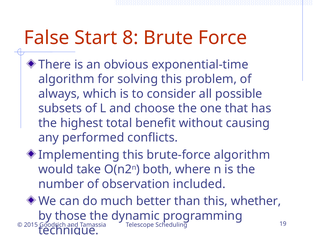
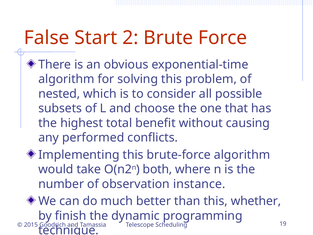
8: 8 -> 2
always: always -> nested
included: included -> instance
those: those -> finish
